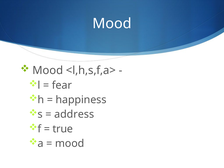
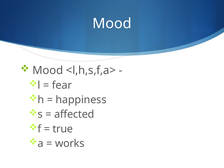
address: address -> affected
mood at (70, 143): mood -> works
